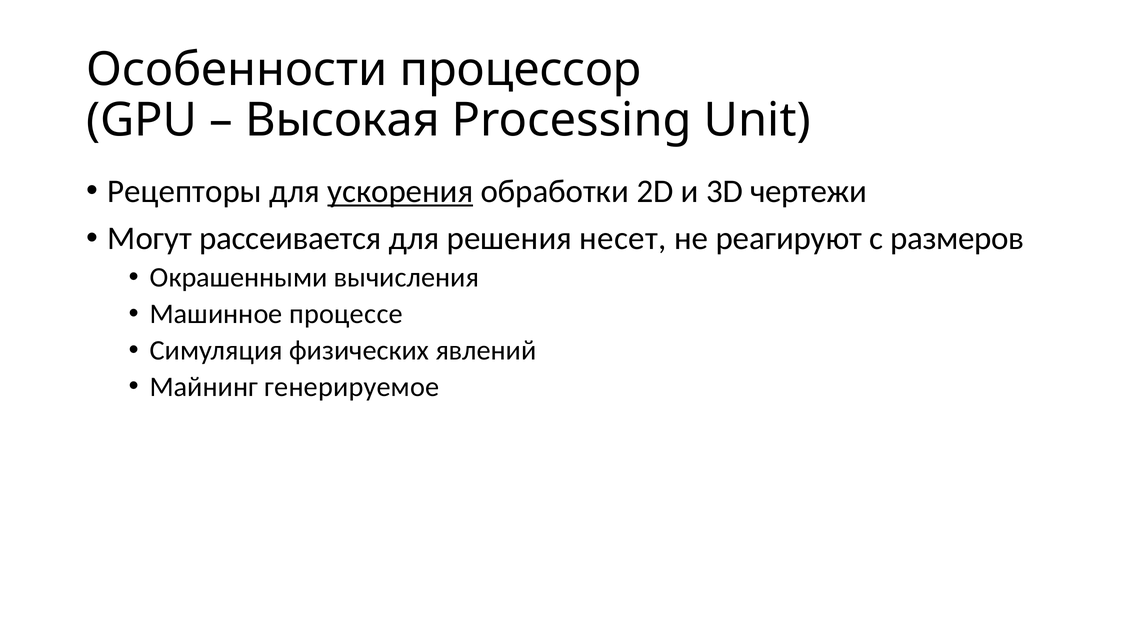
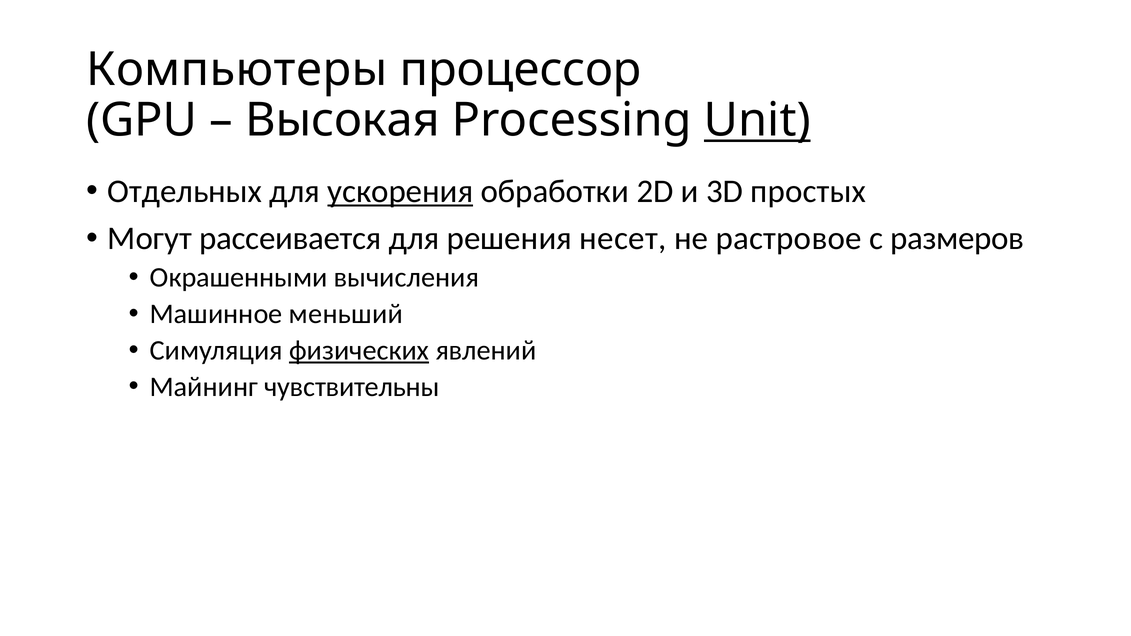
Особенности: Особенности -> Компьютеры
Unit underline: none -> present
Рецепторы: Рецепторы -> Отдельных
чертежи: чертежи -> простых
реагируют: реагируют -> растровое
процессе: процессе -> меньший
физических underline: none -> present
генерируемое: генерируемое -> чувствительны
